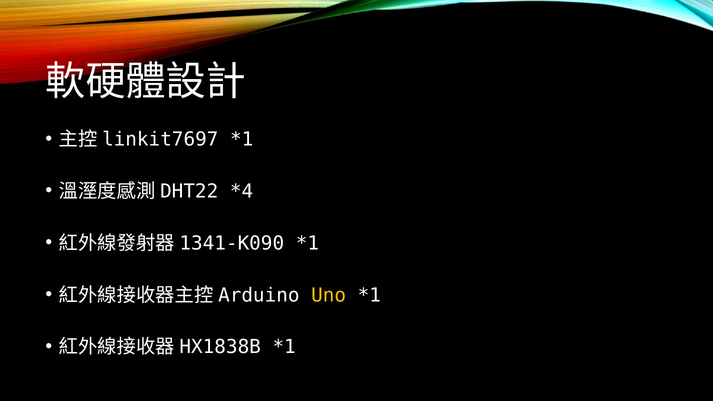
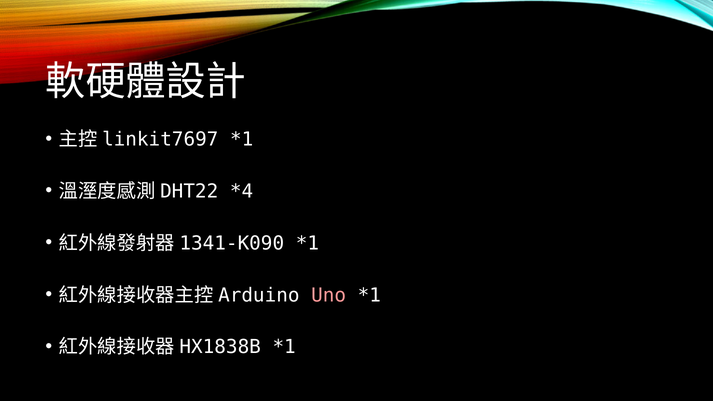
Uno colour: yellow -> pink
